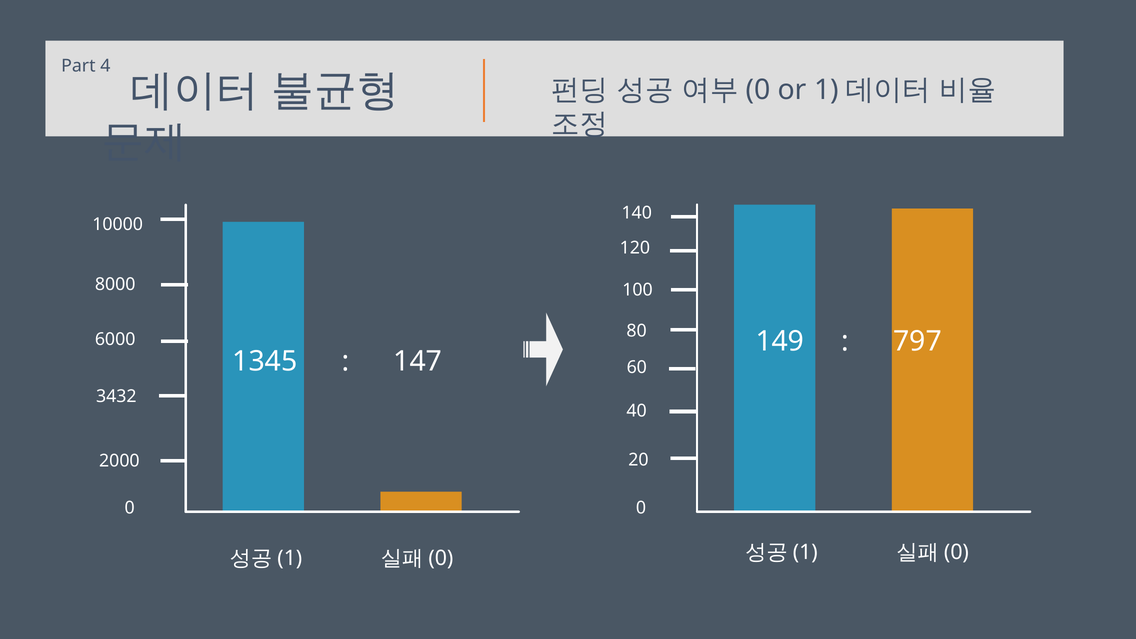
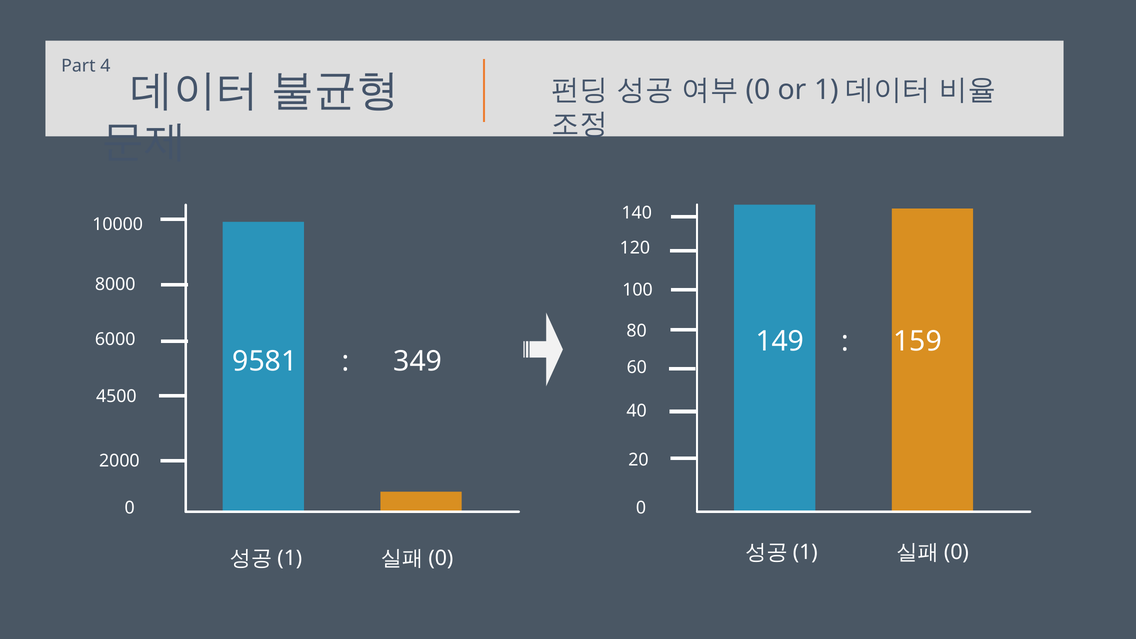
797: 797 -> 159
1345: 1345 -> 9581
147: 147 -> 349
3432: 3432 -> 4500
